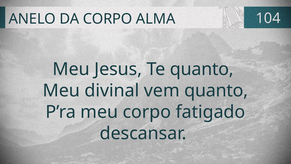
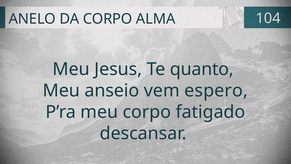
divinal: divinal -> anseio
vem quanto: quanto -> espero
